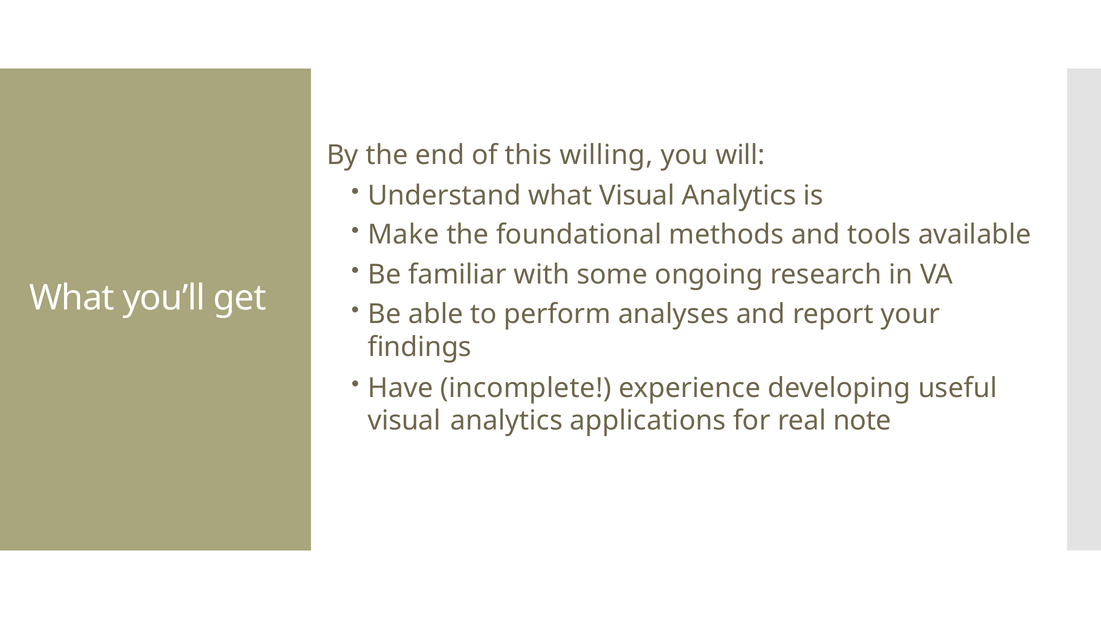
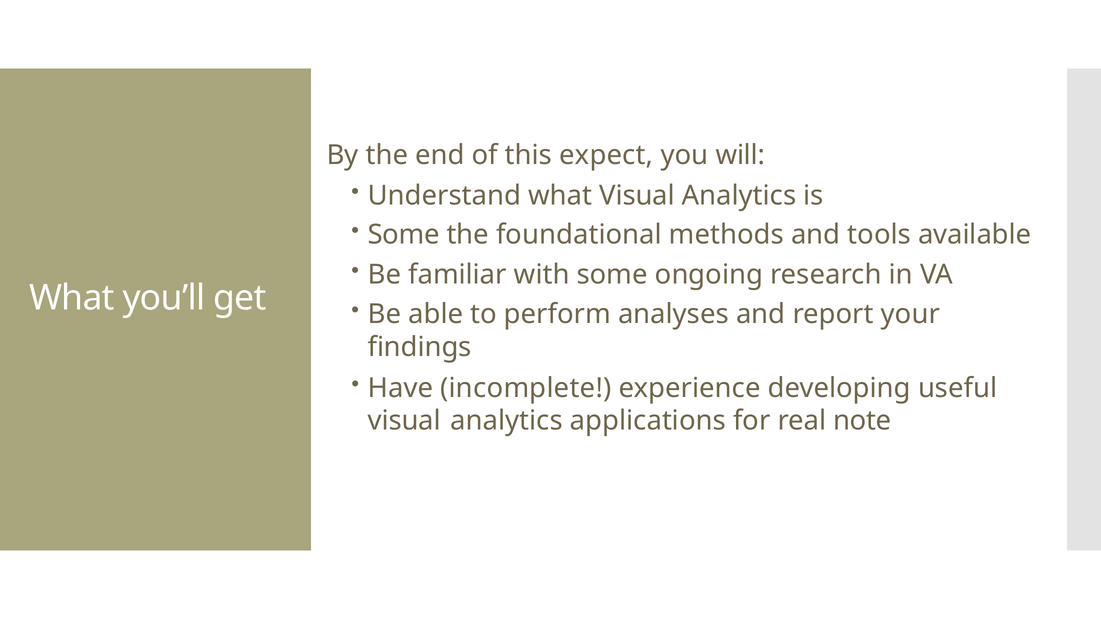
willing: willing -> expect
Make at (403, 234): Make -> Some
